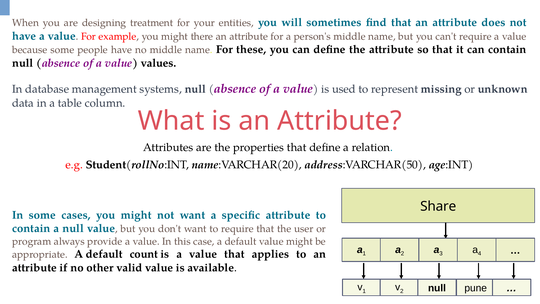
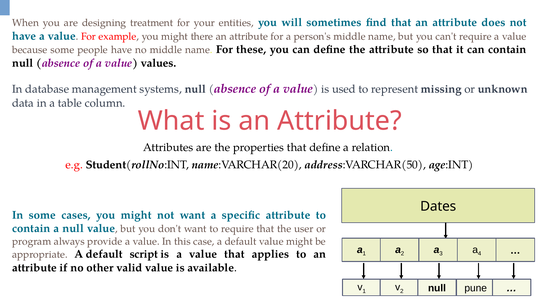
Share: Share -> Dates
count: count -> script
